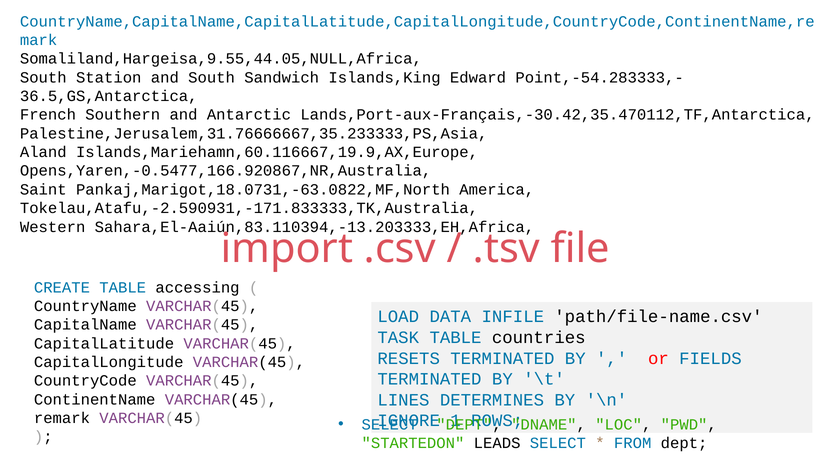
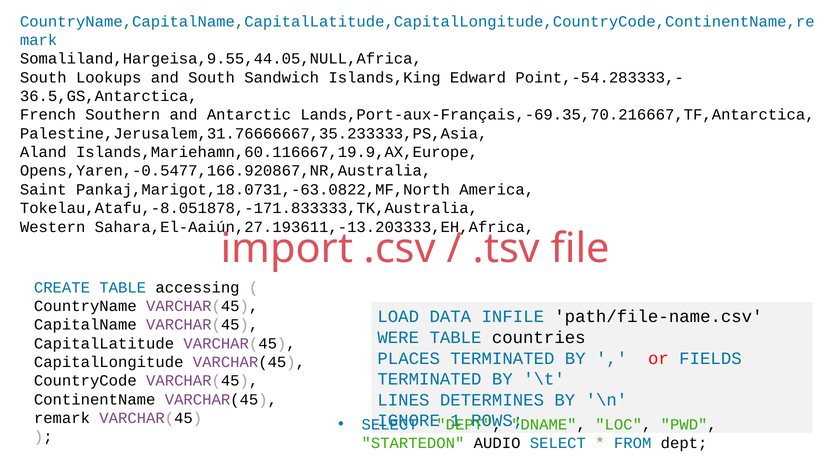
Station: Station -> Lookups
Lands,Port-aux-Français,-30.42,35.470112,TF,Antarctica: Lands,Port-aux-Français,-30.42,35.470112,TF,Antarctica -> Lands,Port-aux-Français,-69.35,70.216667,TF,Antarctica
Tokelau,Atafu,-2.590931,-171.833333,TK,Australia: Tokelau,Atafu,-2.590931,-171.833333,TK,Australia -> Tokelau,Atafu,-8.051878,-171.833333,TK,Australia
Sahara,El-Aaiún,83.110394,-13.203333,EH,Africa: Sahara,El-Aaiún,83.110394,-13.203333,EH,Africa -> Sahara,El-Aaiún,27.193611,-13.203333,EH,Africa
TASK: TASK -> WERE
RESETS: RESETS -> PLACES
LEADS: LEADS -> AUDIO
